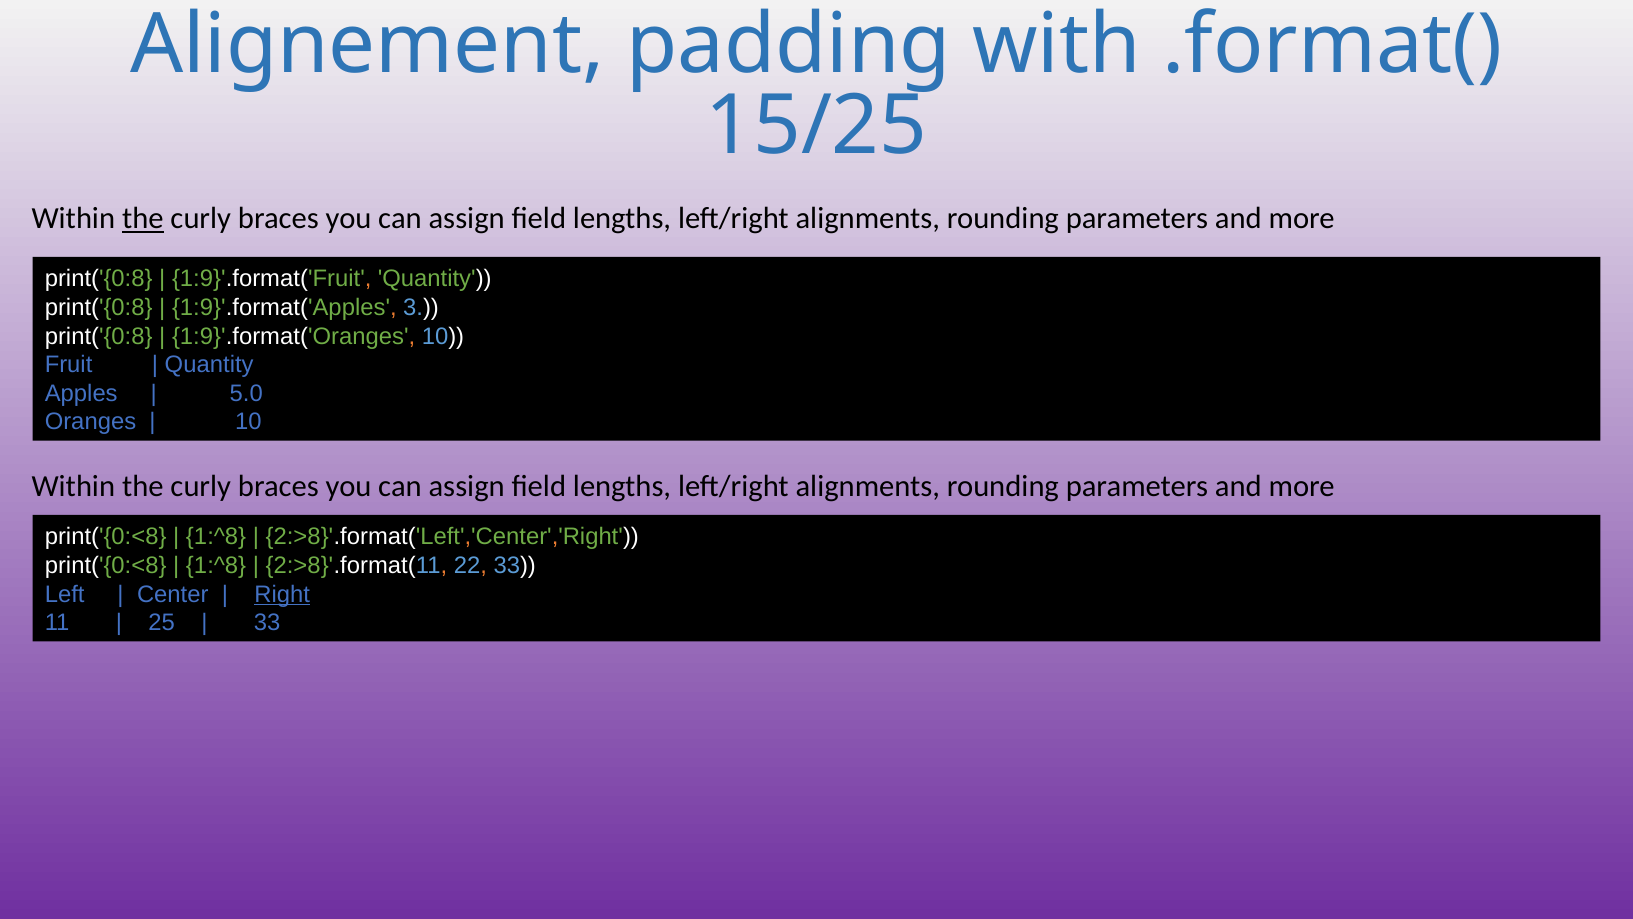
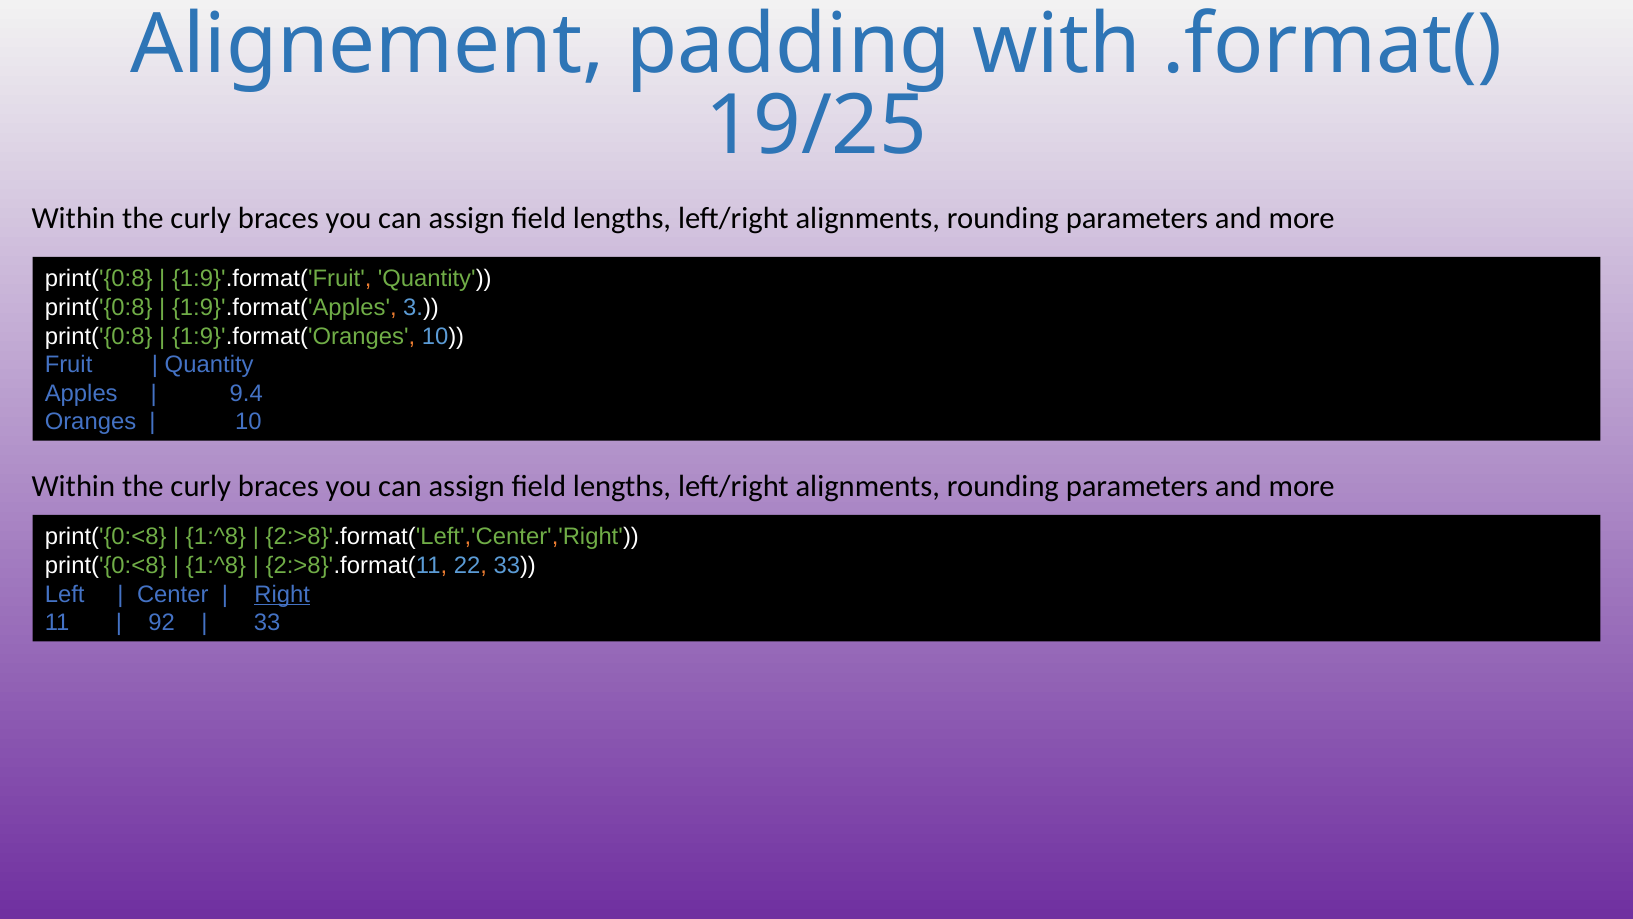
15/25: 15/25 -> 19/25
the at (143, 218) underline: present -> none
5.0: 5.0 -> 9.4
25: 25 -> 92
